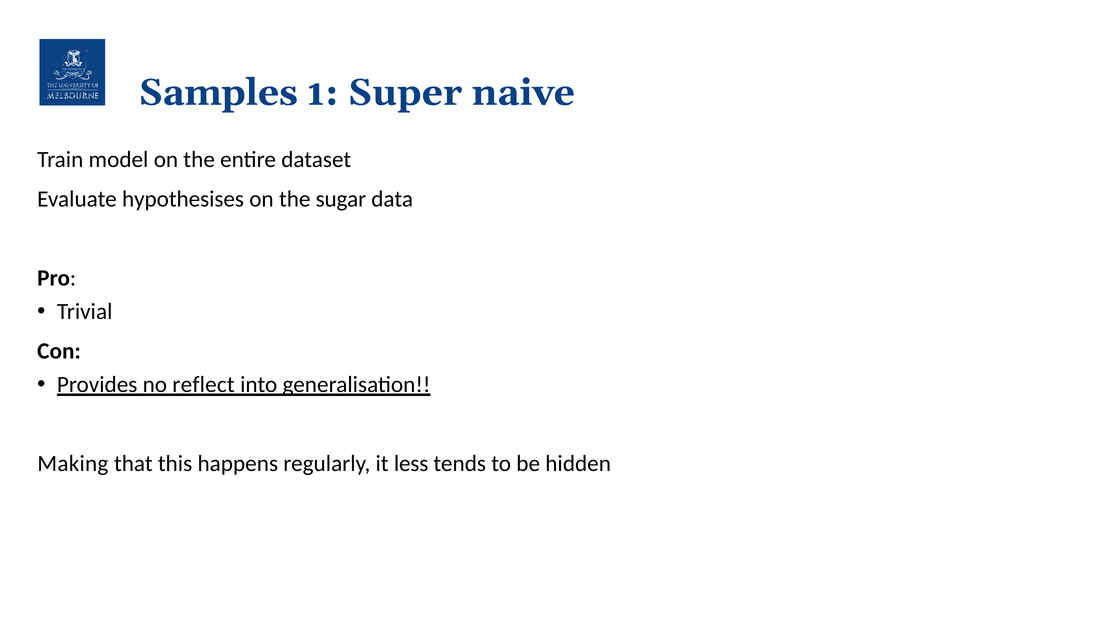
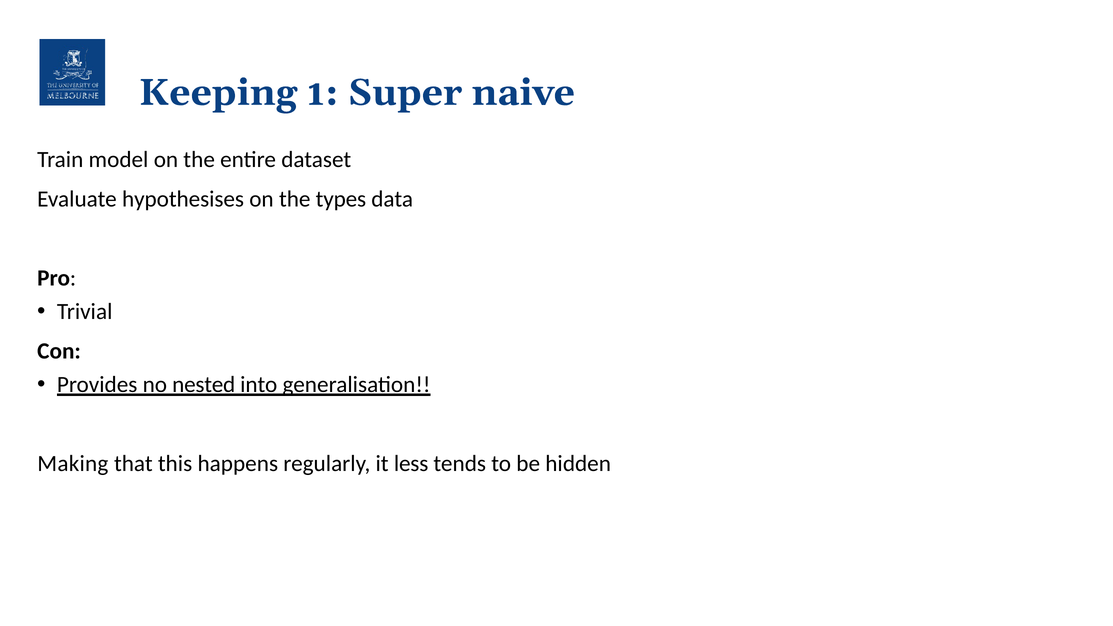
Samples: Samples -> Keeping
sugar: sugar -> types
reflect: reflect -> nested
